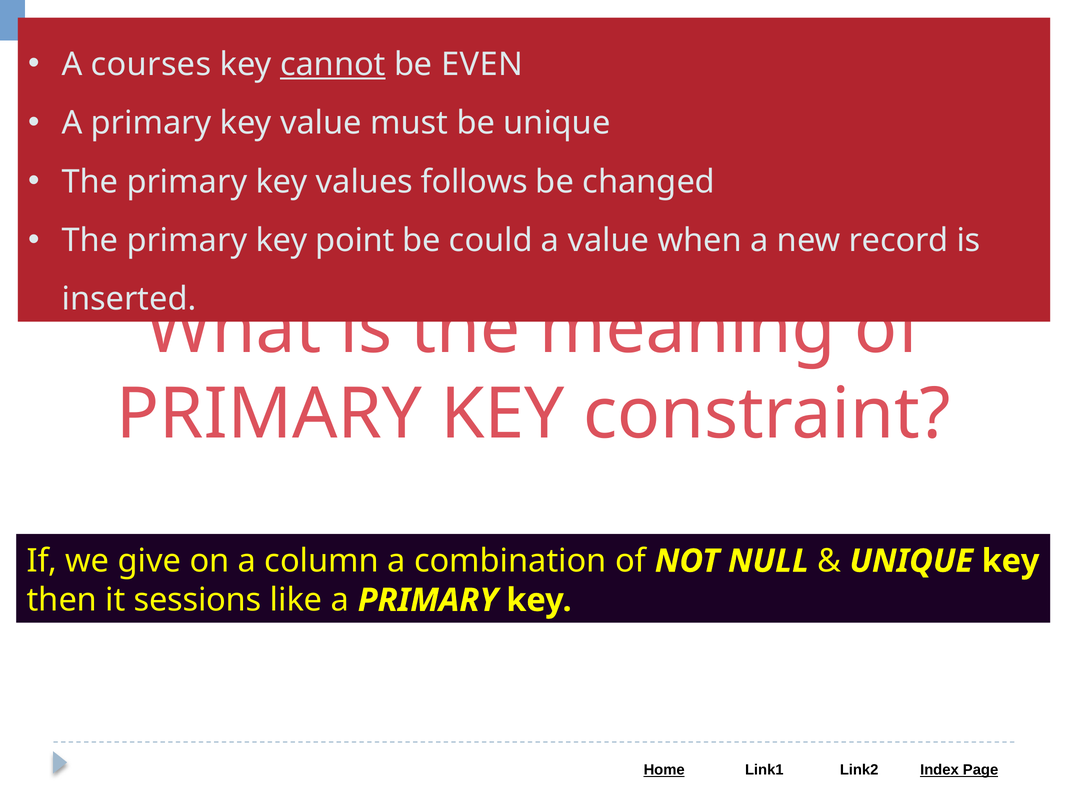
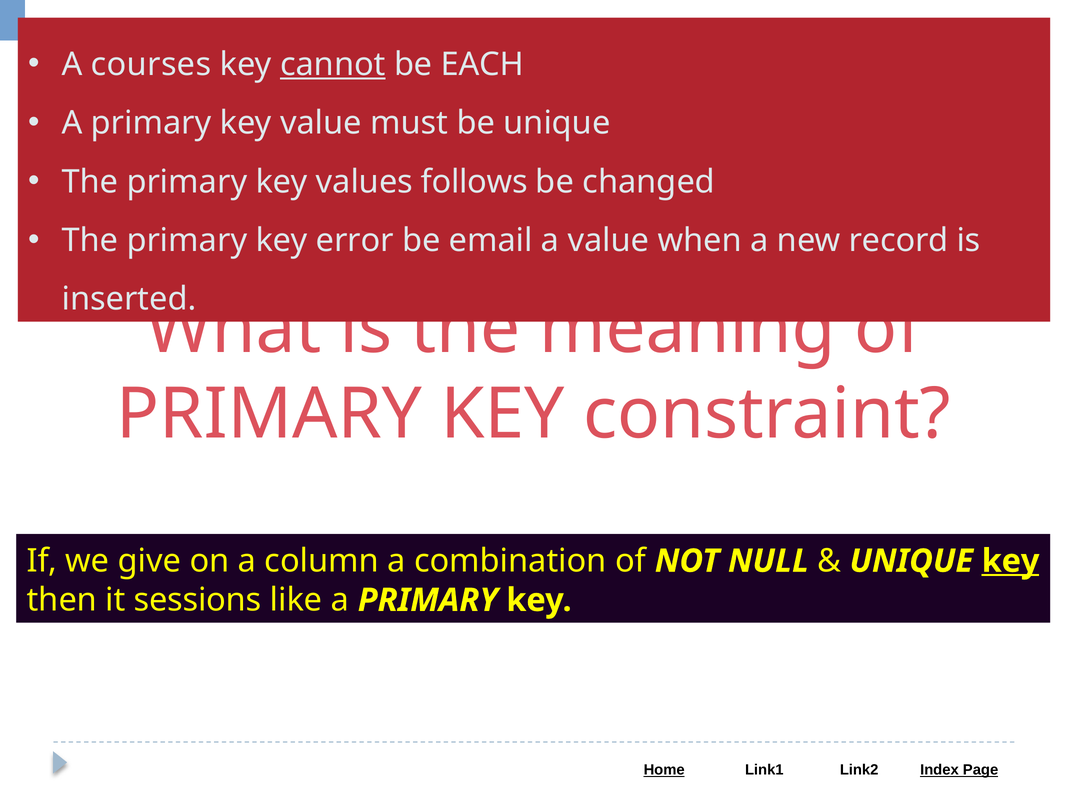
EVEN: EVEN -> EACH
point: point -> error
could: could -> email
key at (1011, 561) underline: none -> present
